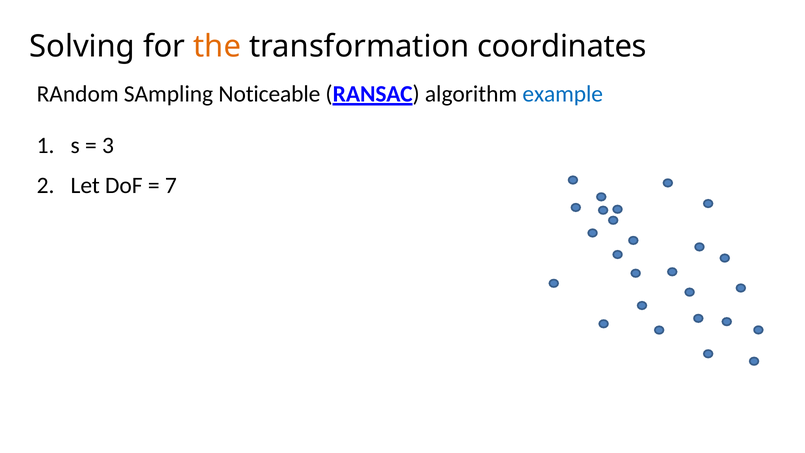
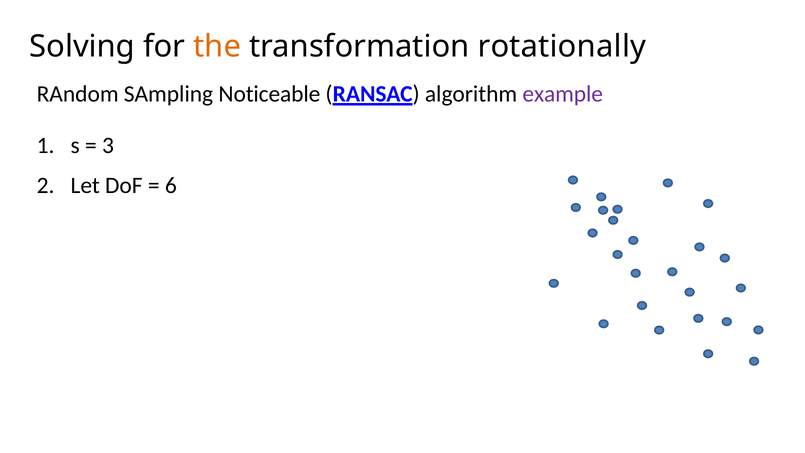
coordinates: coordinates -> rotationally
example colour: blue -> purple
7: 7 -> 6
